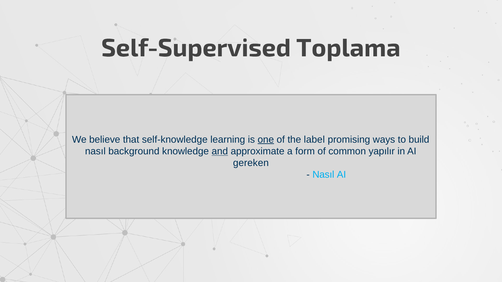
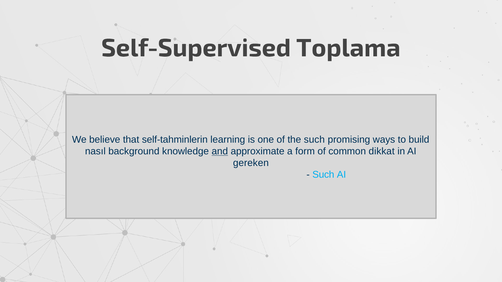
self-knowledge: self-knowledge -> self-tahminlerin
one underline: present -> none
the label: label -> such
yapılır: yapılır -> dikkat
Nasıl at (323, 175): Nasıl -> Such
